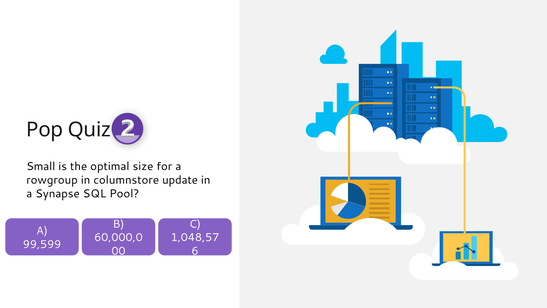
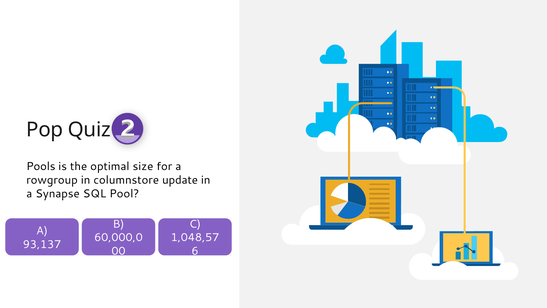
Small: Small -> Pools
99,599: 99,599 -> 93,137
